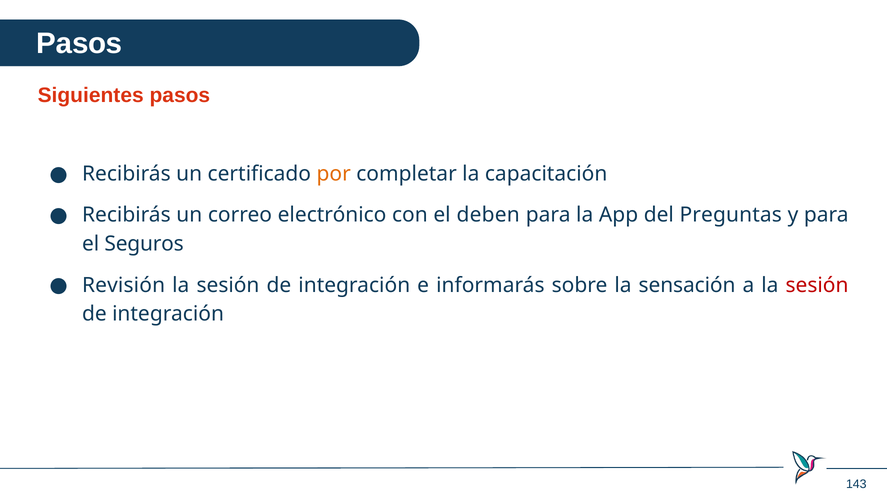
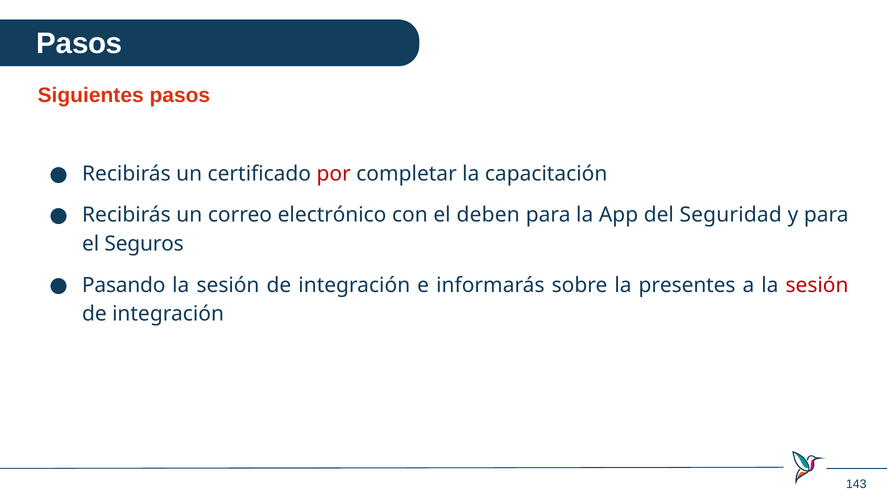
por colour: orange -> red
Preguntas: Preguntas -> Seguridad
Revisión: Revisión -> Pasando
sensación: sensación -> presentes
